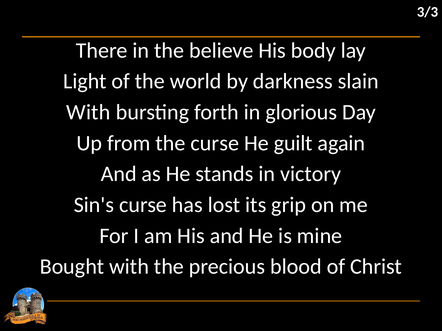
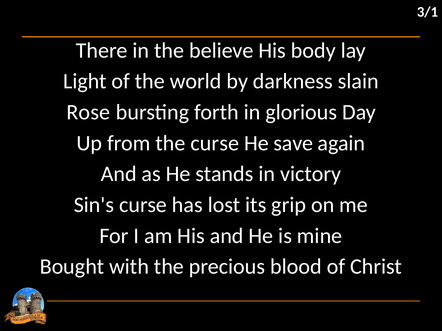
3/3: 3/3 -> 3/1
With at (88, 112): With -> Rose
guilt: guilt -> save
